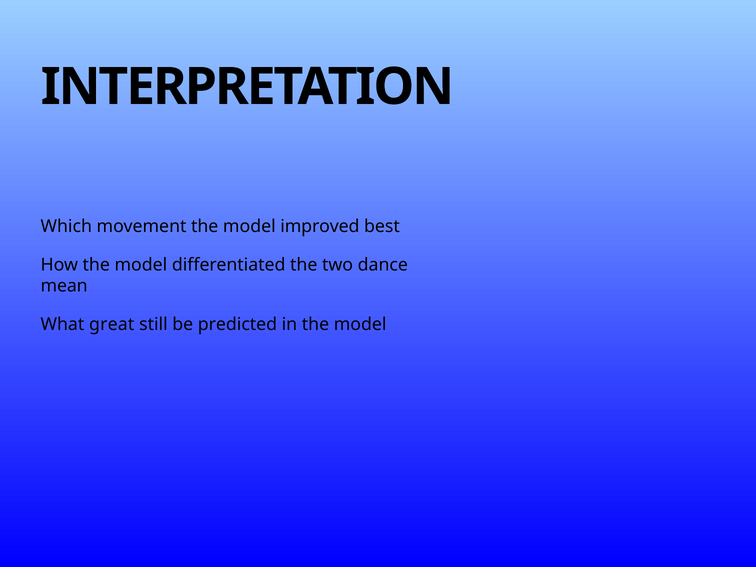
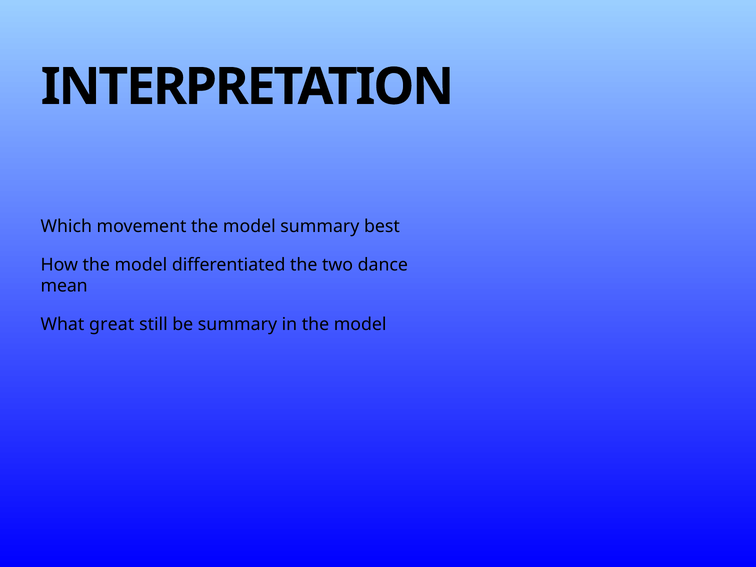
model improved: improved -> summary
be predicted: predicted -> summary
